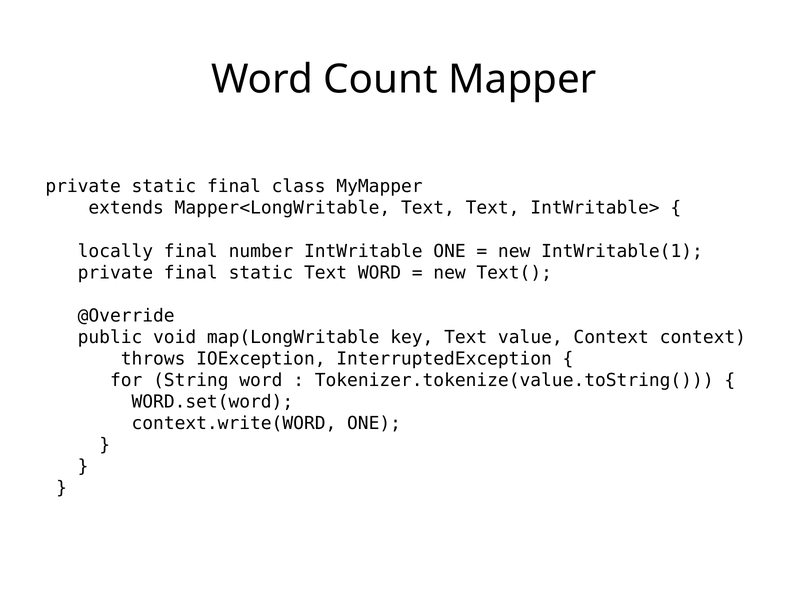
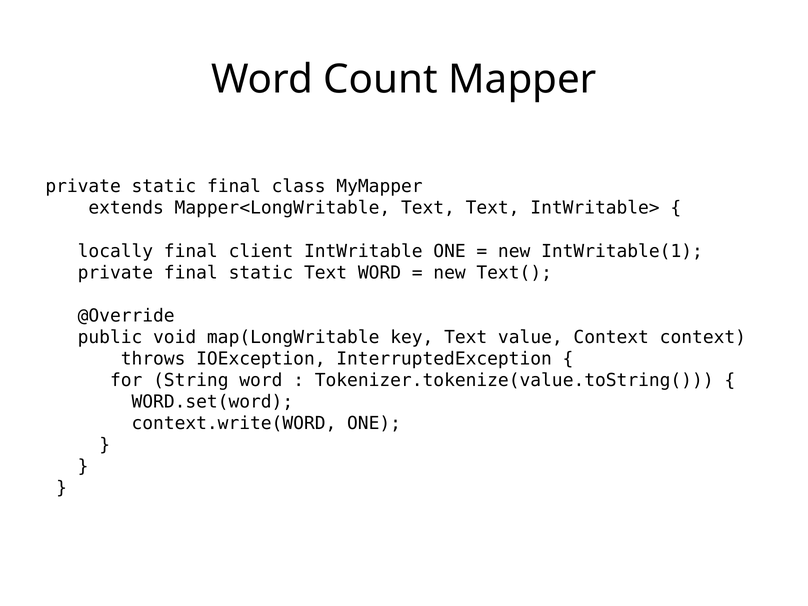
number: number -> client
